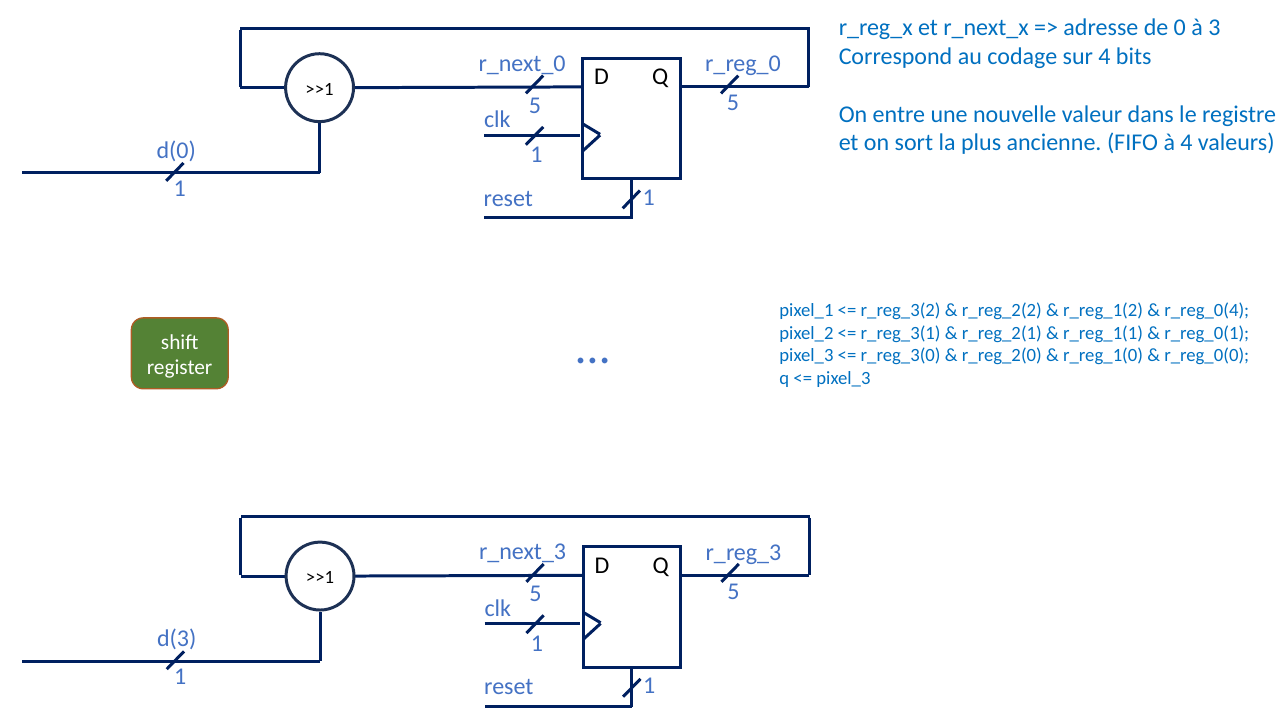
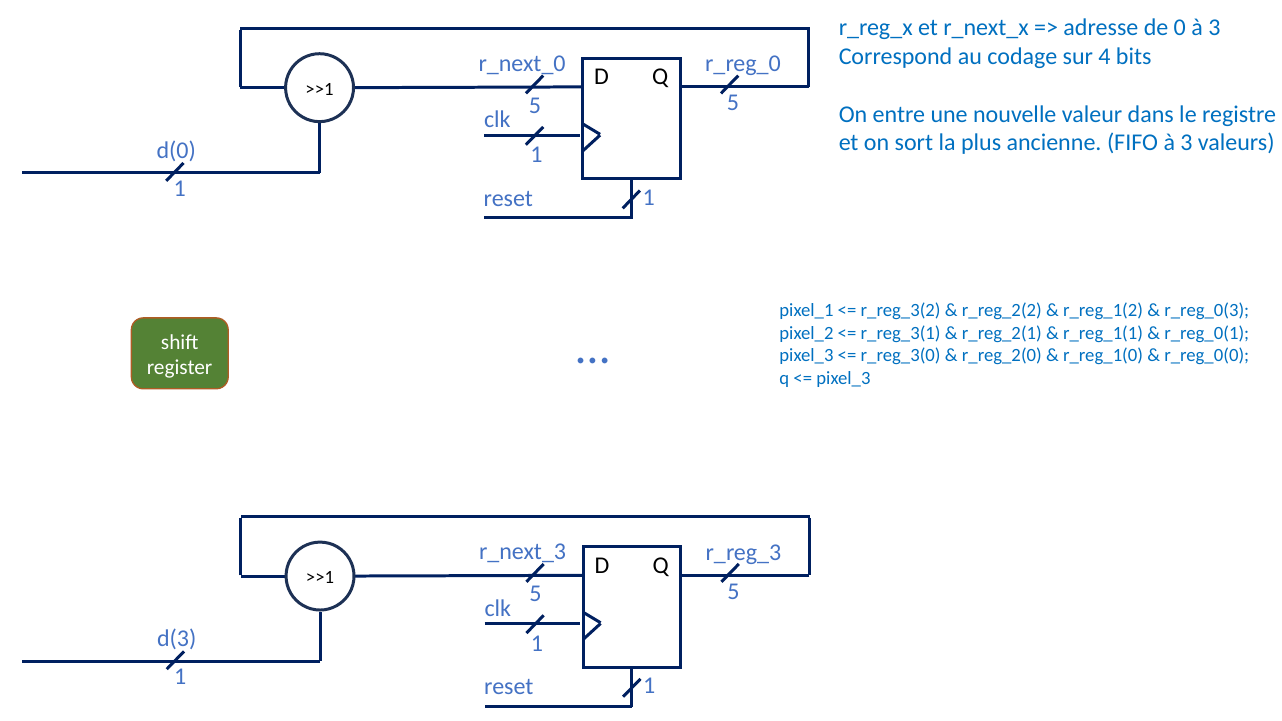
FIFO à 4: 4 -> 3
r_reg_0(4: r_reg_0(4 -> r_reg_0(3
